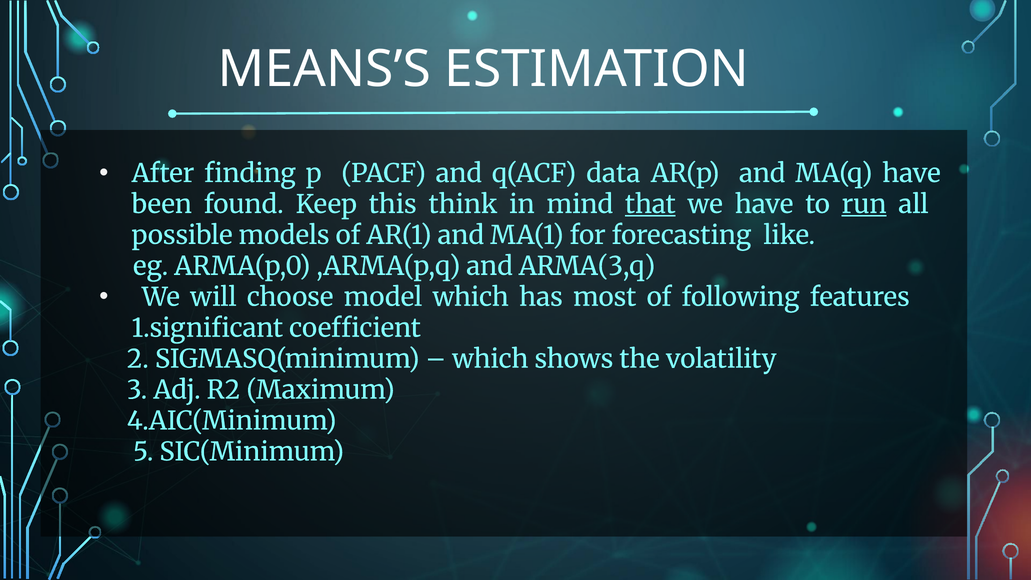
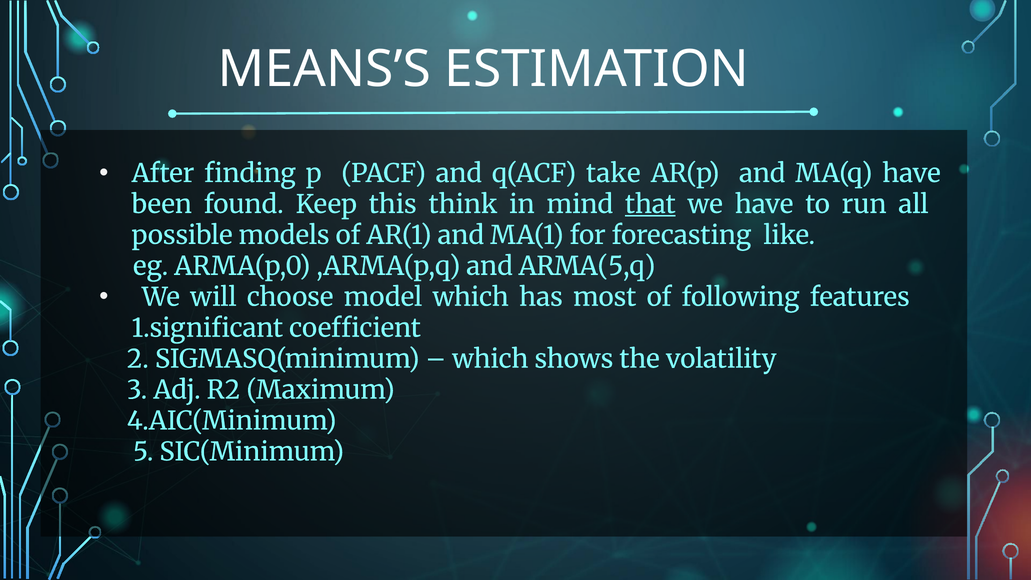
data: data -> take
run underline: present -> none
ARMA(3,q: ARMA(3,q -> ARMA(5,q
